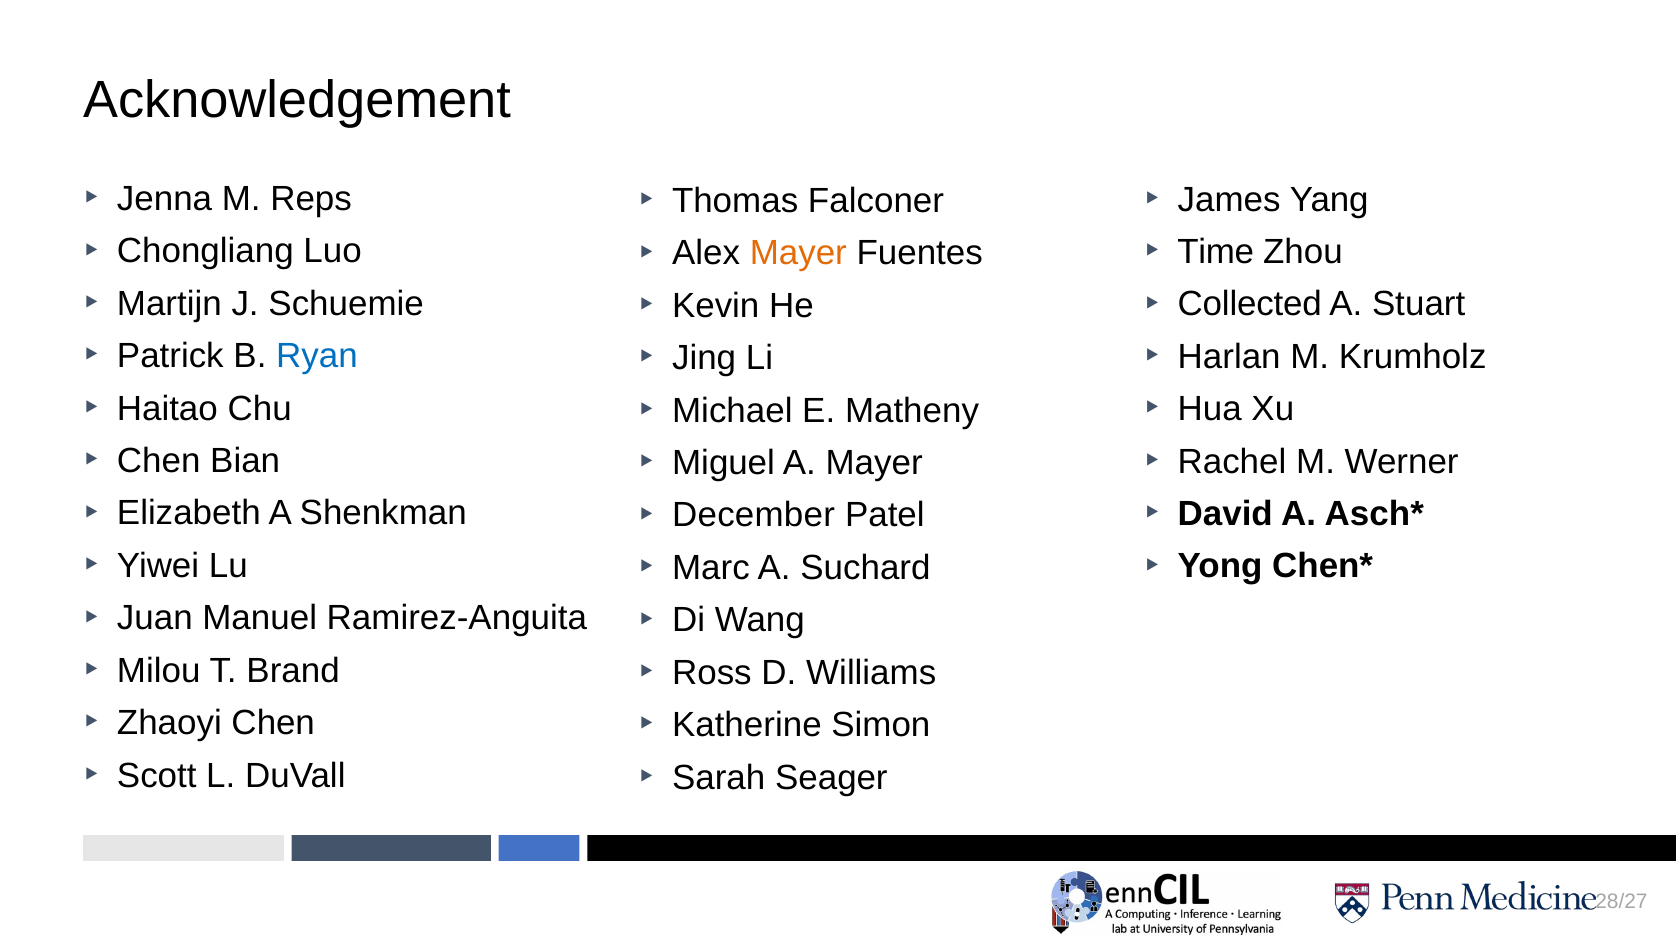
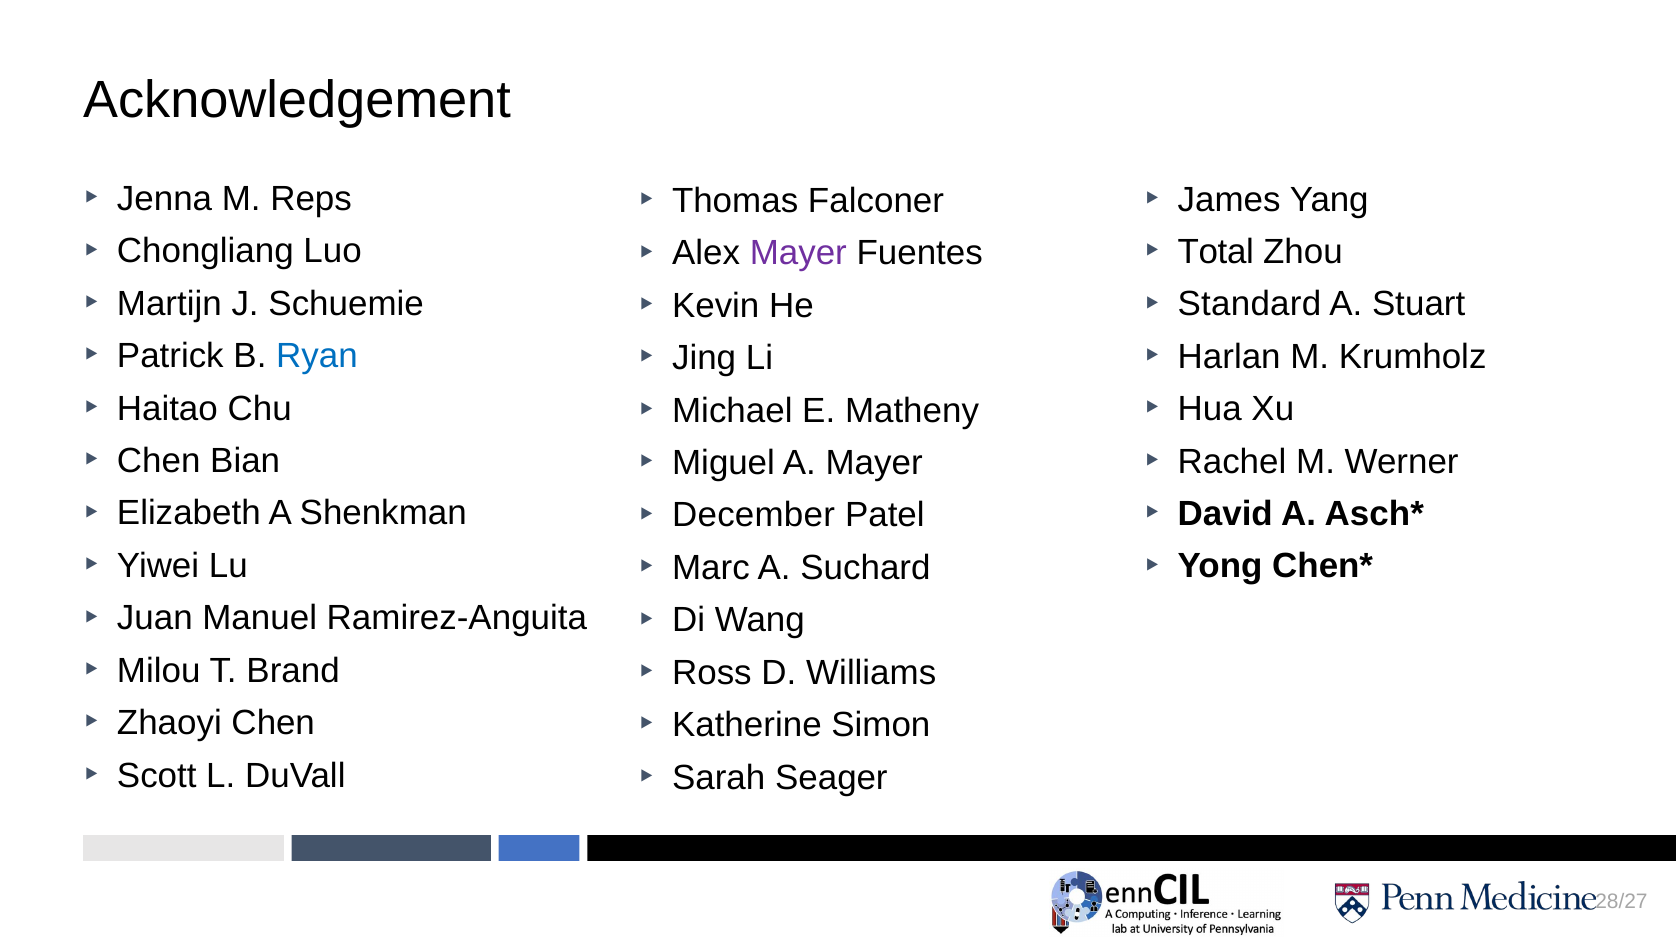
Time: Time -> Total
Mayer at (798, 253) colour: orange -> purple
Collected: Collected -> Standard
